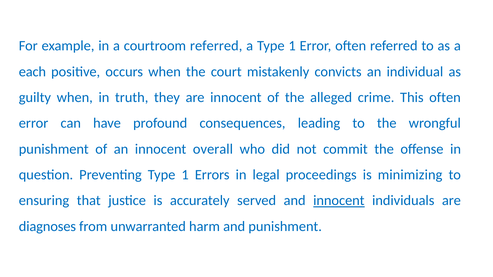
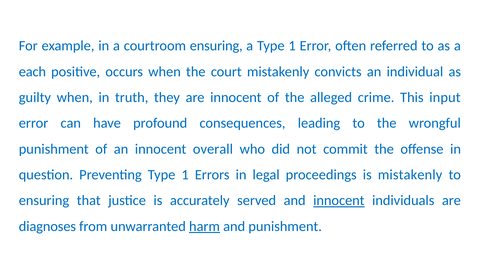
courtroom referred: referred -> ensuring
This often: often -> input
is minimizing: minimizing -> mistakenly
harm underline: none -> present
